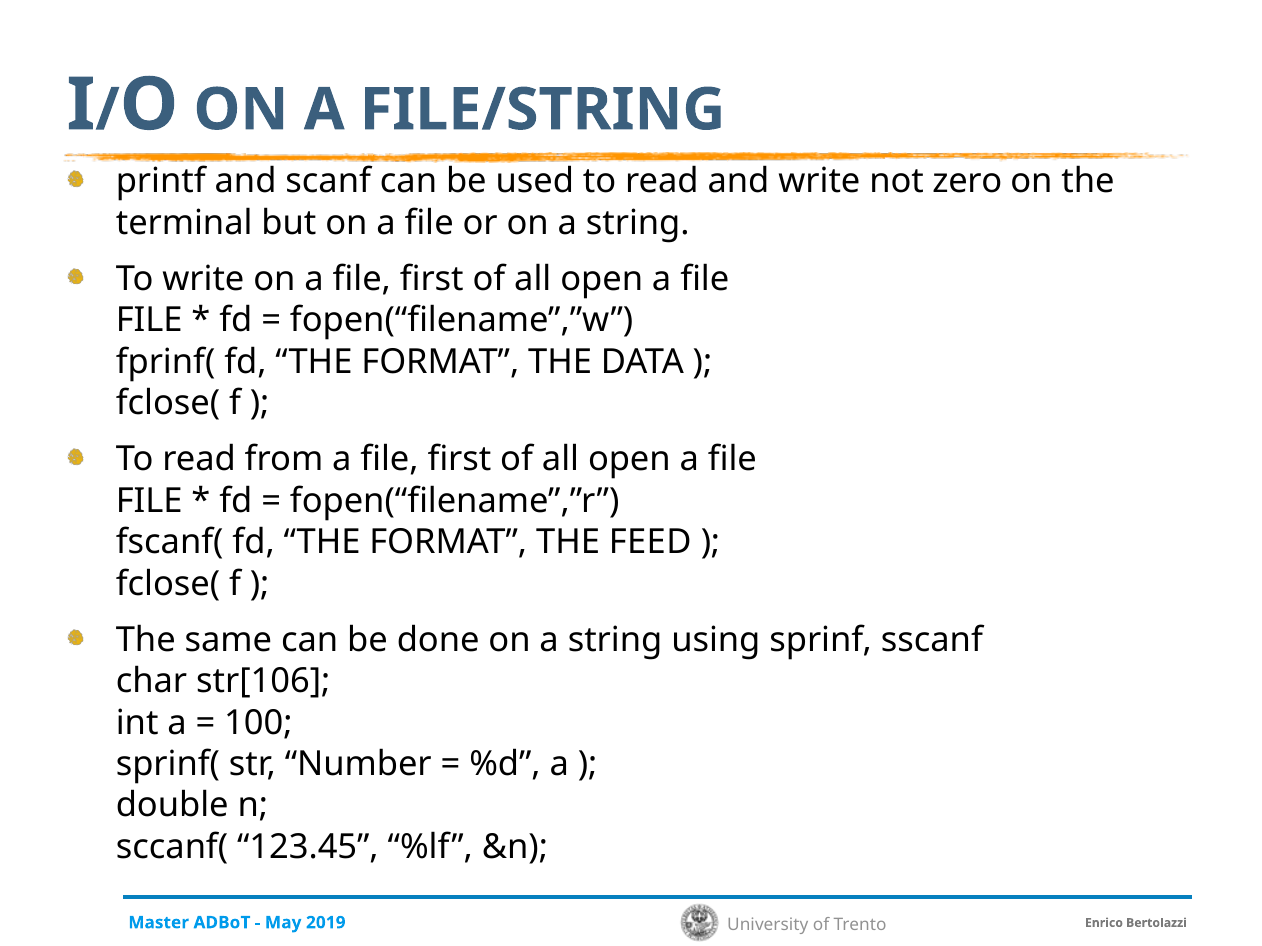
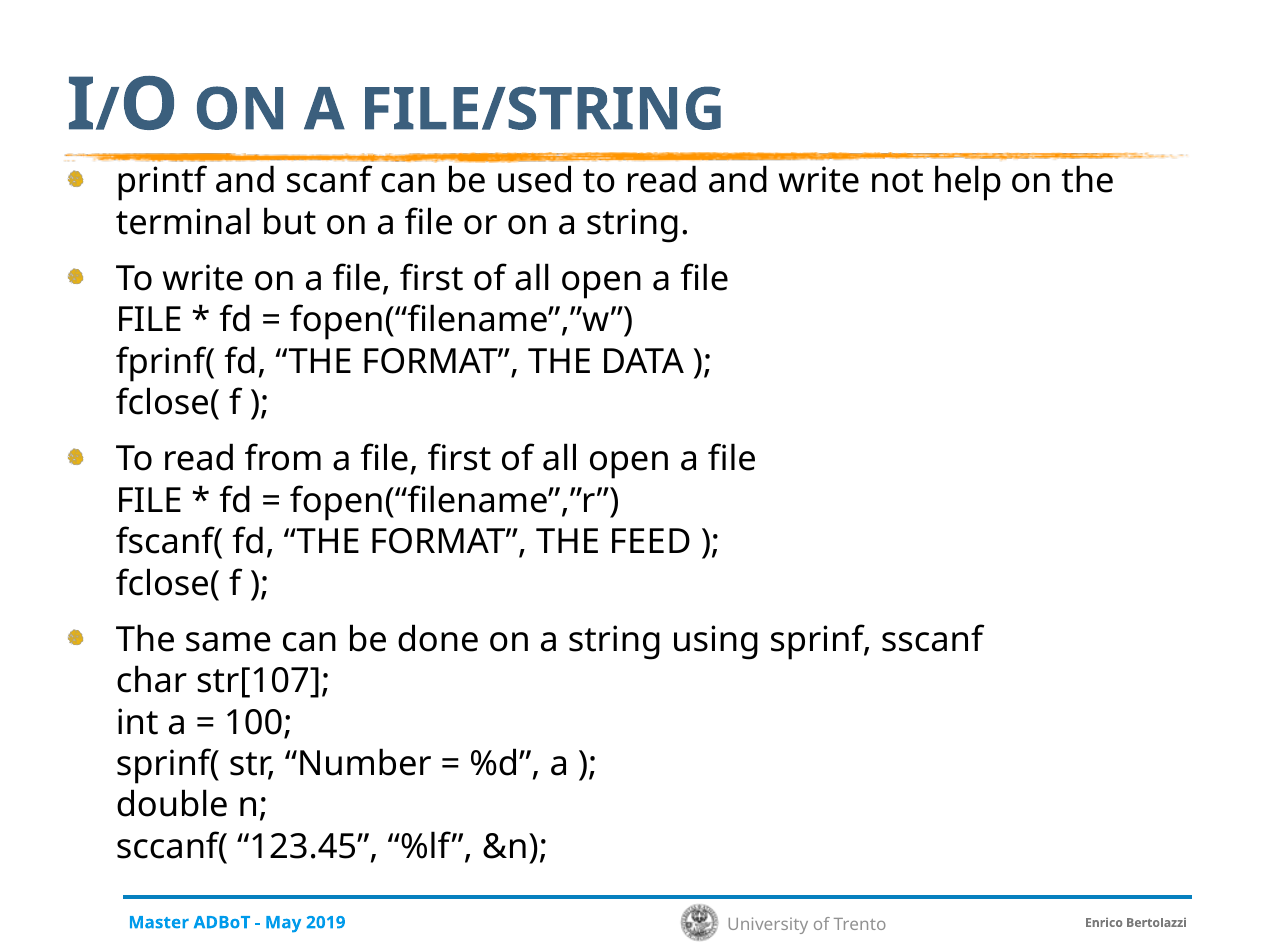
zero: zero -> help
str[106: str[106 -> str[107
